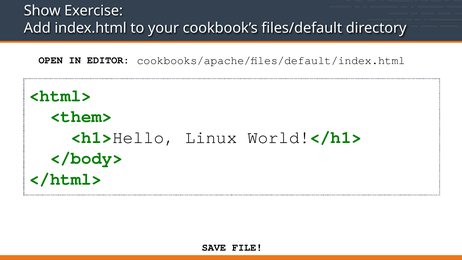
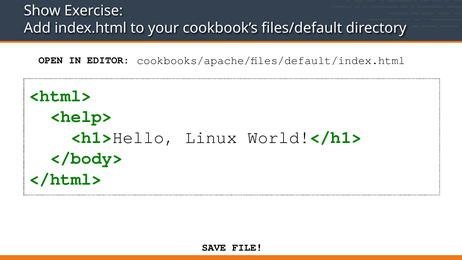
<them>: <them> -> <help>
